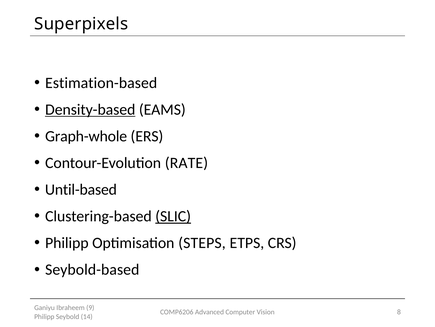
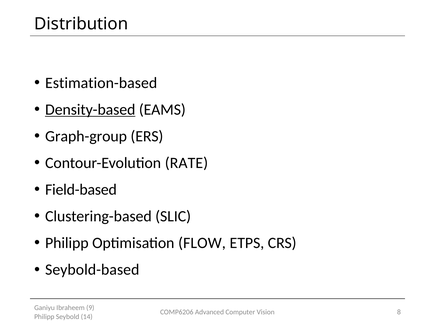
Superpixels: Superpixels -> Distribution
Graph-whole: Graph-whole -> Graph-group
Until-based: Until-based -> Field-based
SLIC underline: present -> none
STEPS: STEPS -> FLOW
